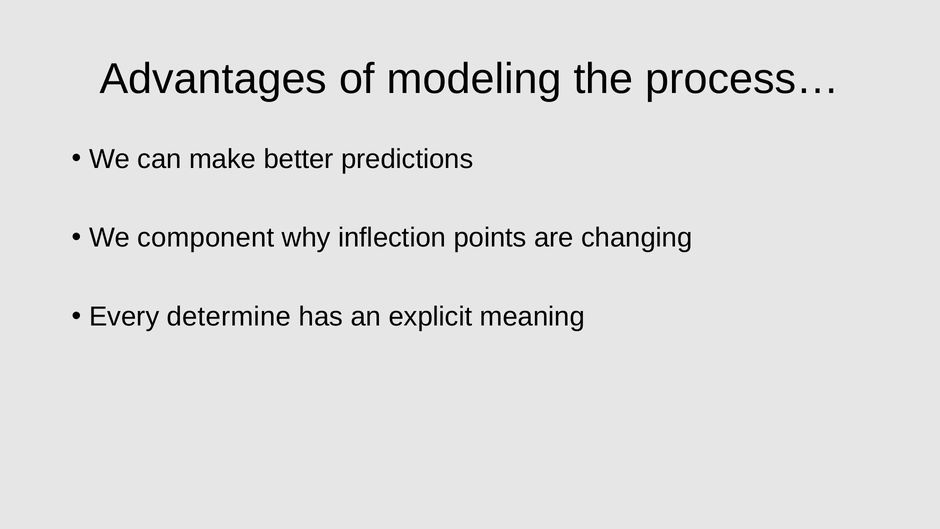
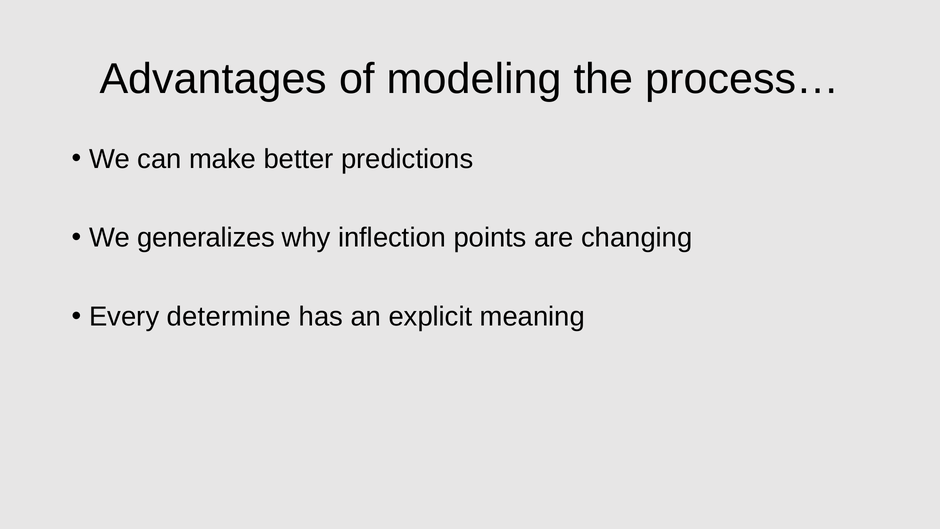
component: component -> generalizes
